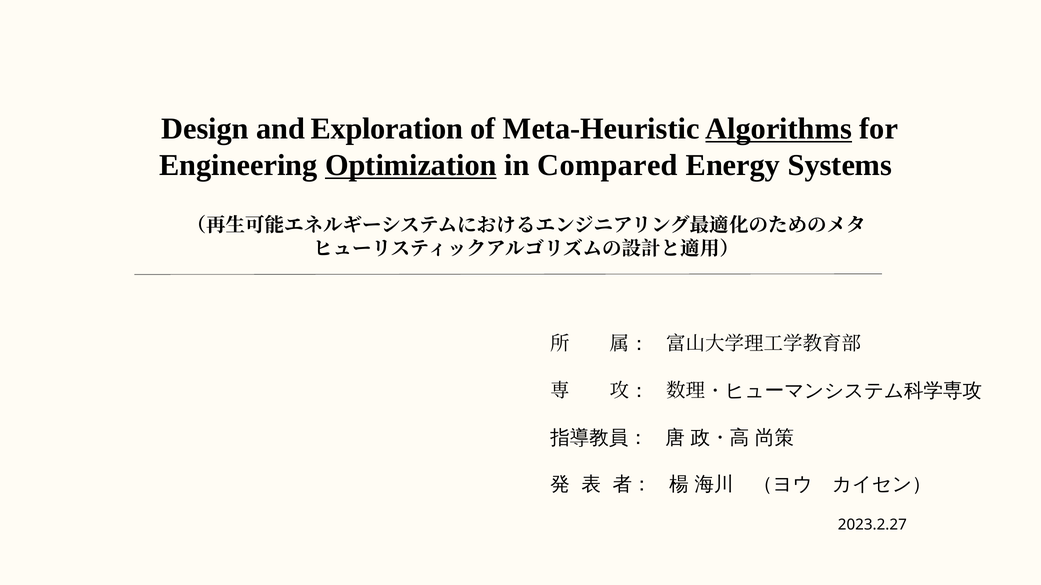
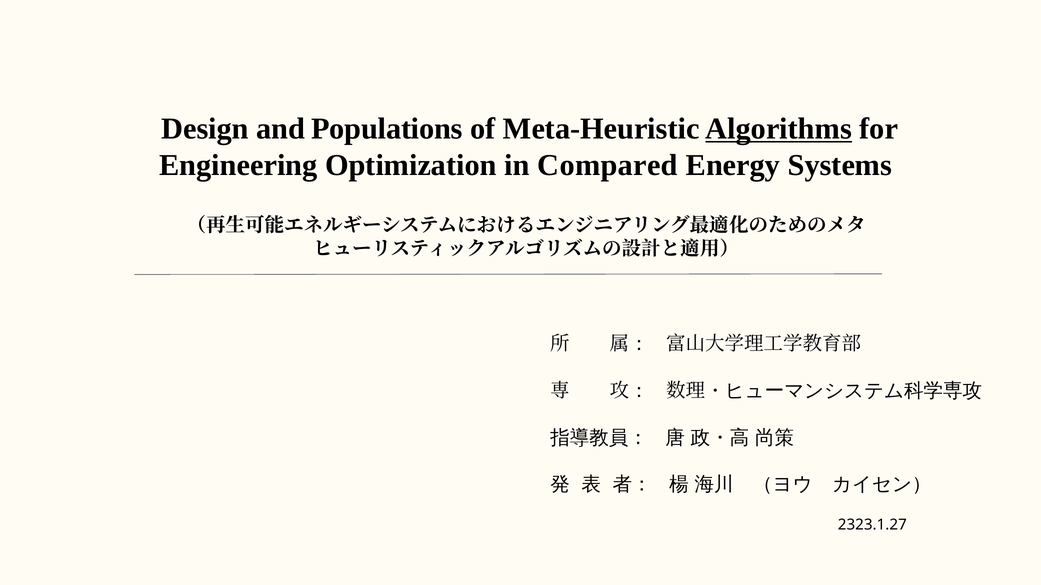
Exploration: Exploration -> Populations
Optimization underline: present -> none
2023.2.27: 2023.2.27 -> 2323.1.27
